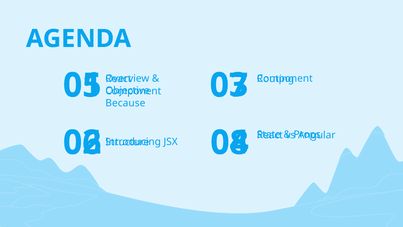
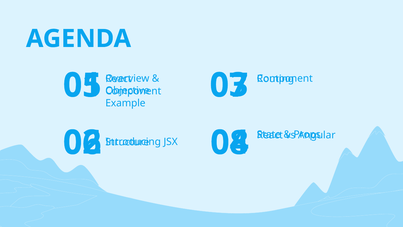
Because: Because -> Example
